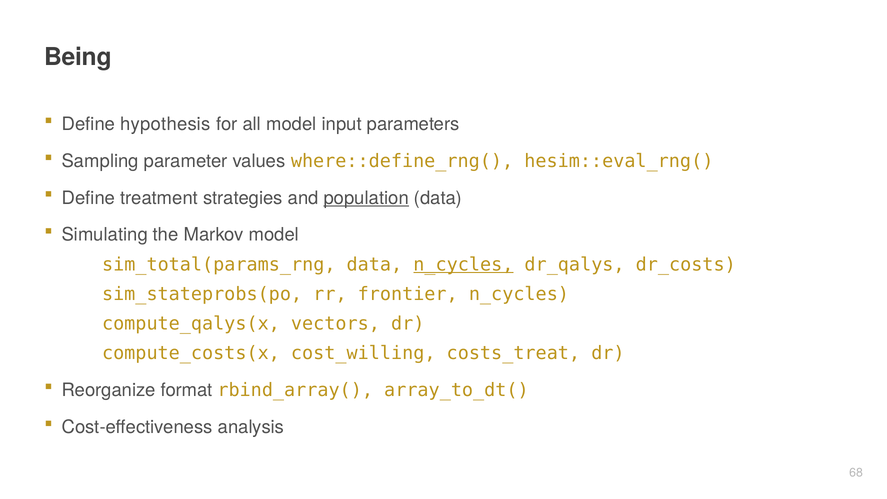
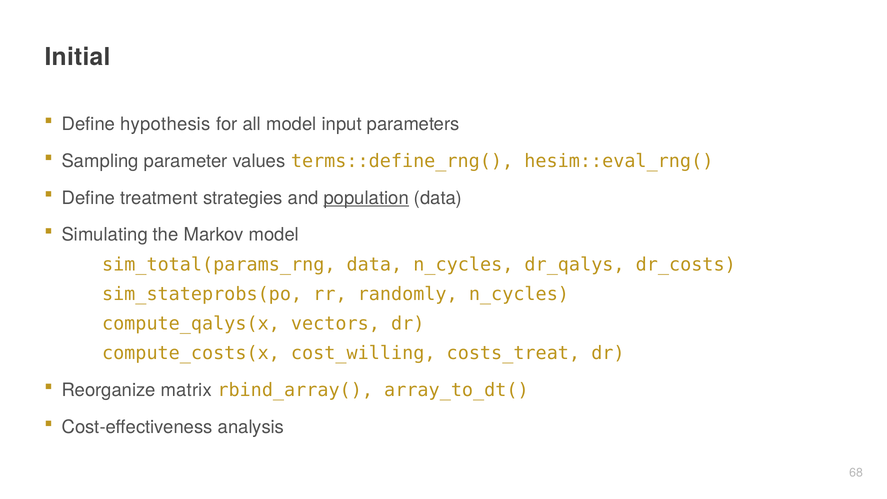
Being: Being -> Initial
where::define_rng(: where::define_rng( -> terms::define_rng(
n_cycles at (463, 264) underline: present -> none
frontier: frontier -> randomly
format: format -> matrix
